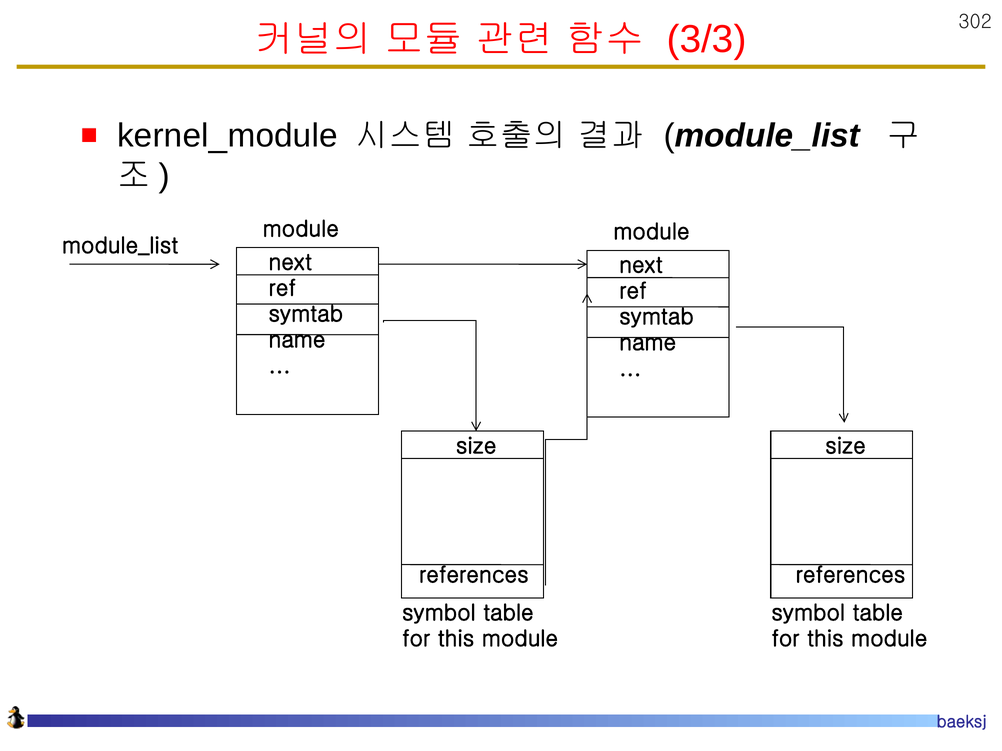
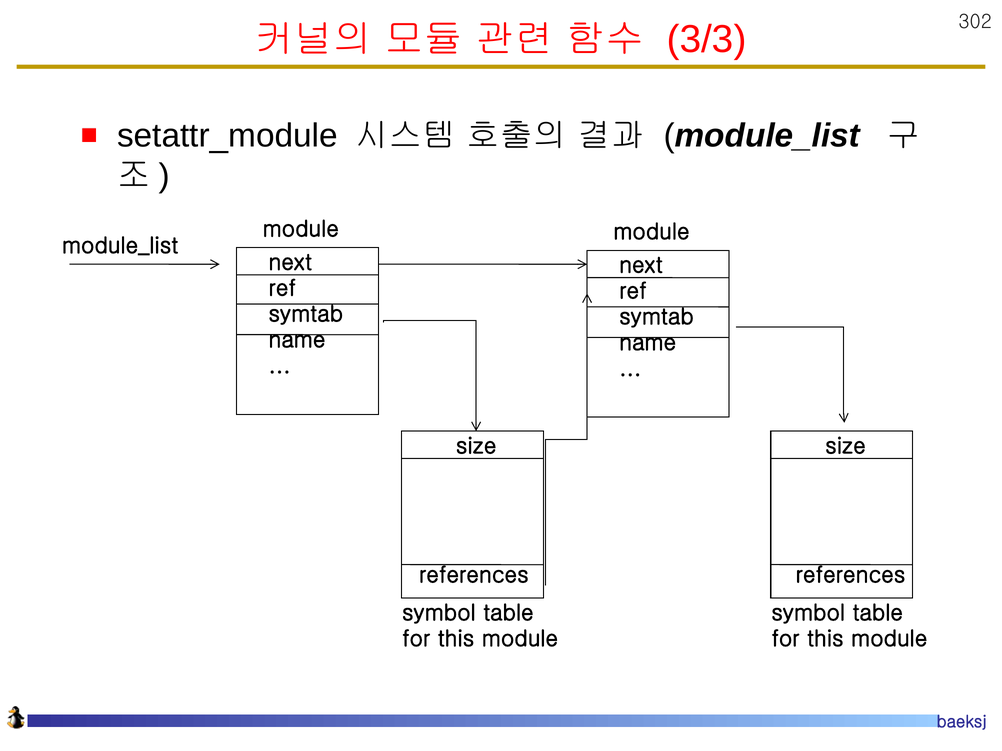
kernel_module: kernel_module -> setattr_module
